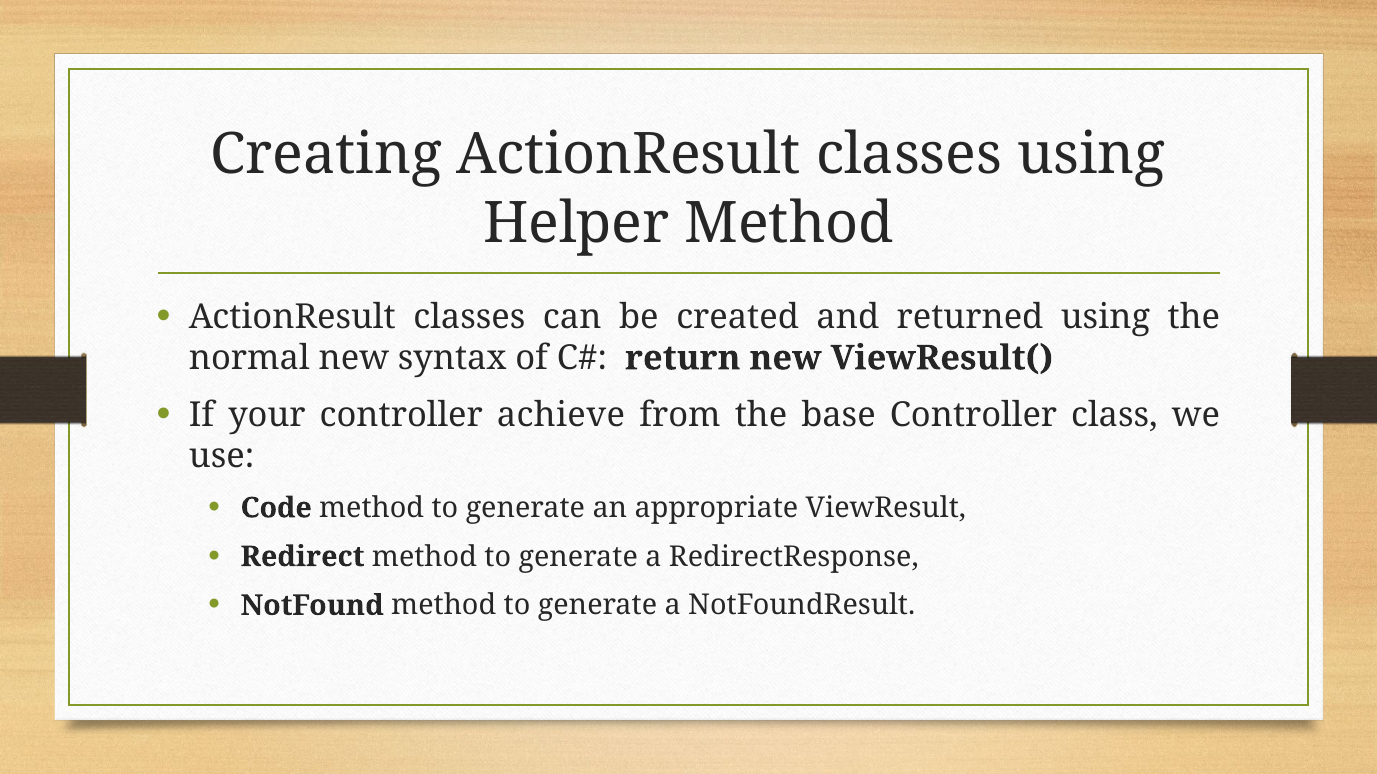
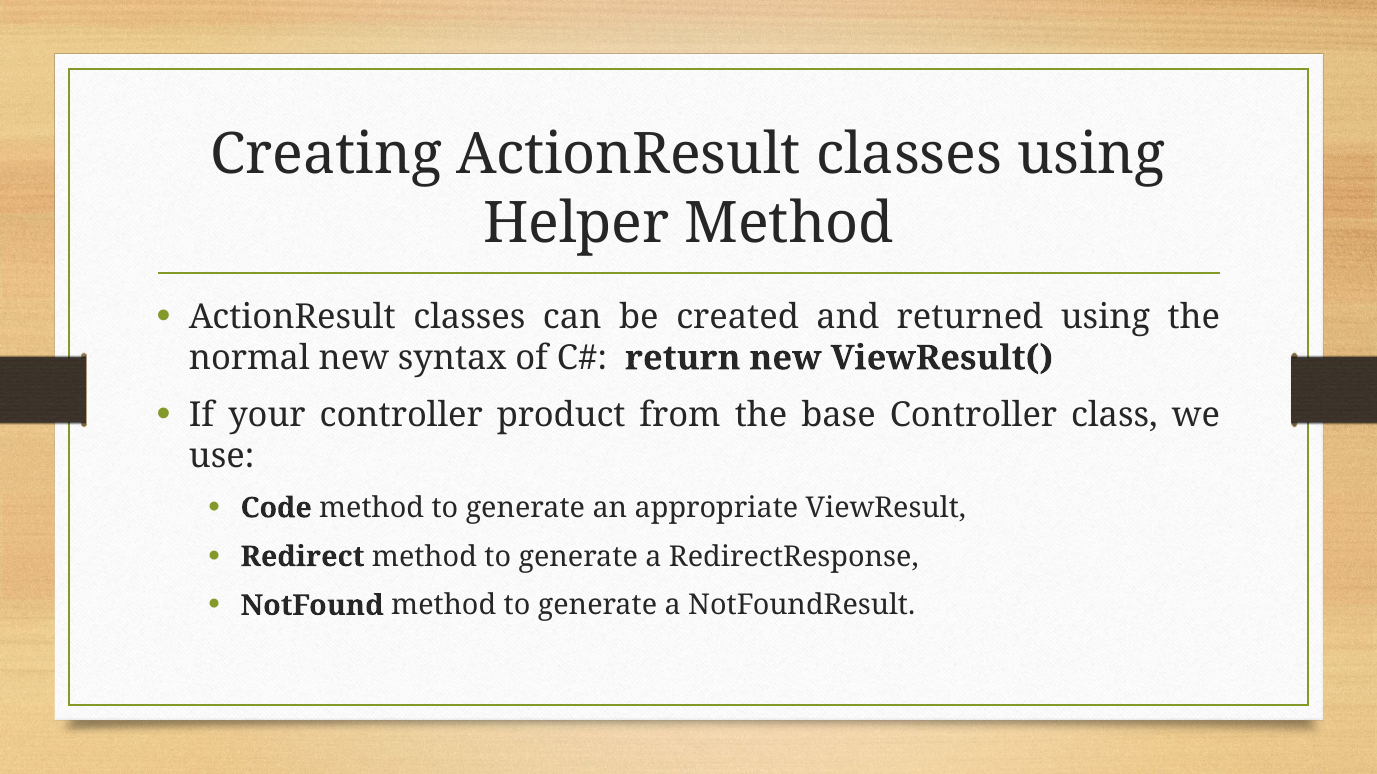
achieve: achieve -> product
